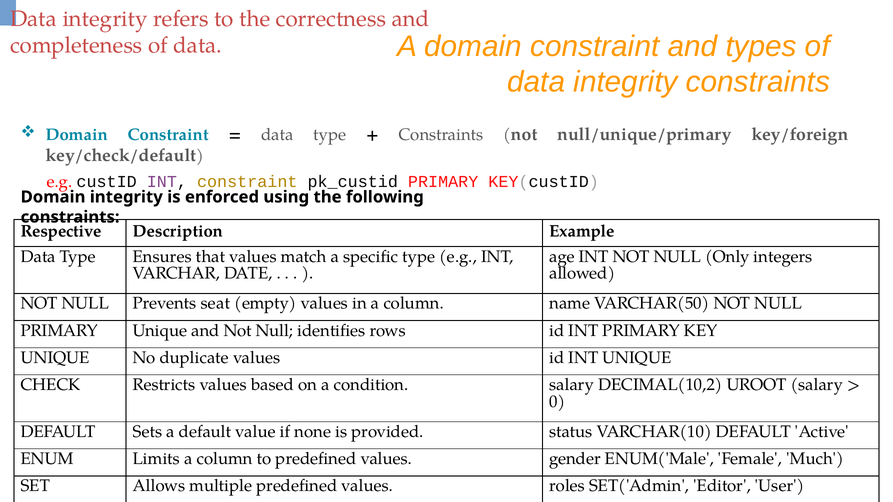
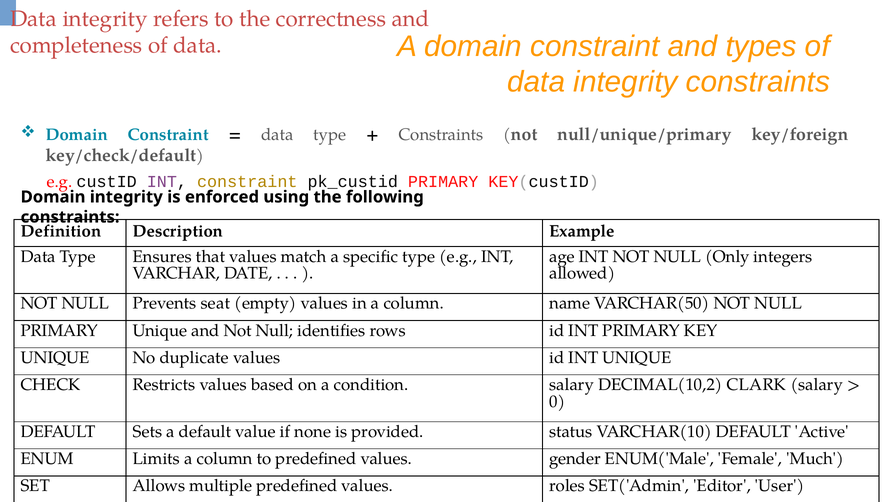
Respective: Respective -> Definition
UROOT: UROOT -> CLARK
